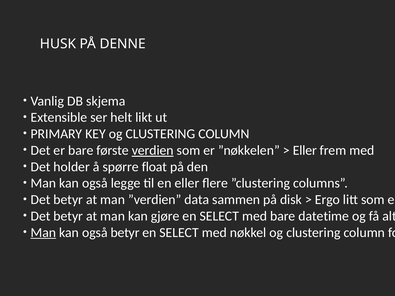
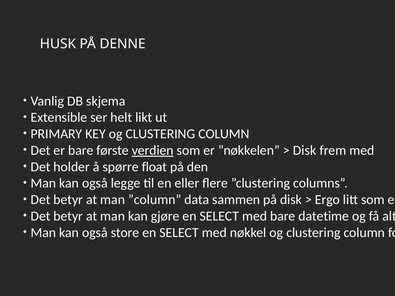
Eller at (305, 150): Eller -> Disk
”verdien: ”verdien -> ”column
Man at (43, 233) underline: present -> none
også betyr: betyr -> store
